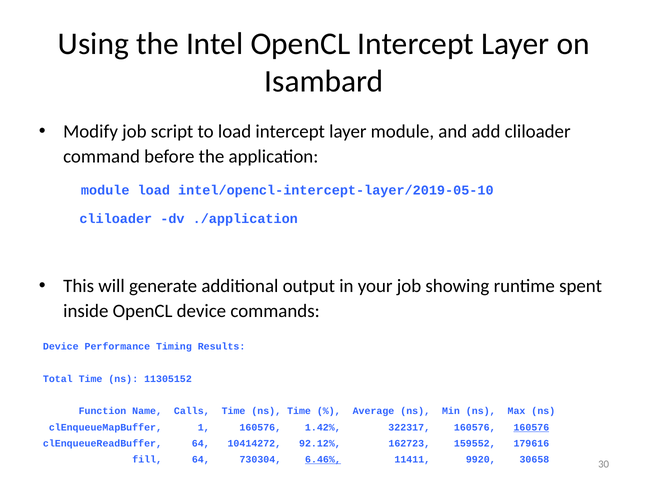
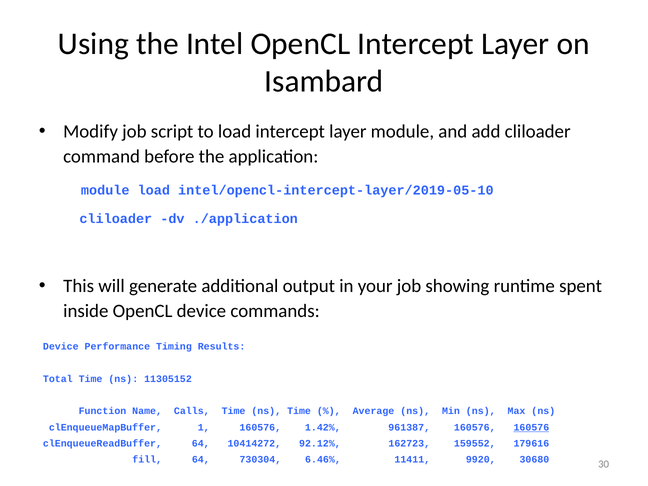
322317: 322317 -> 961387
6.46% underline: present -> none
30658: 30658 -> 30680
